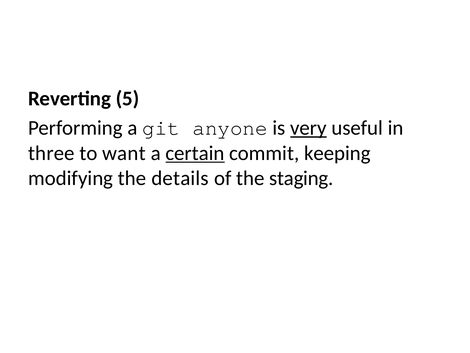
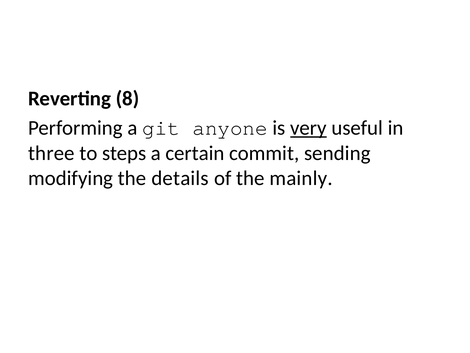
5: 5 -> 8
want: want -> steps
certain underline: present -> none
keeping: keeping -> sending
staging: staging -> mainly
